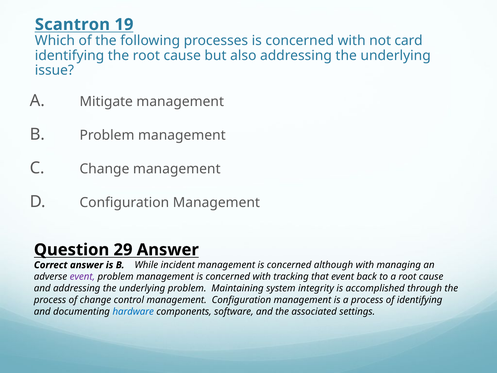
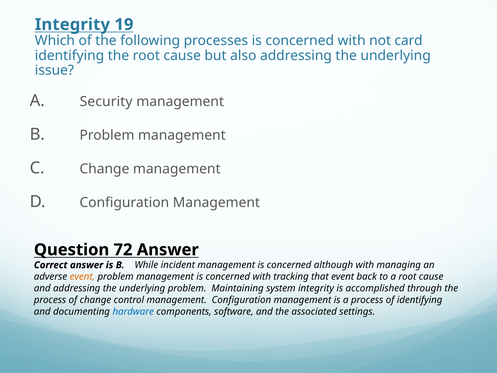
Scantron at (72, 25): Scantron -> Integrity
Mitigate: Mitigate -> Security
29: 29 -> 72
event at (82, 276) colour: purple -> orange
